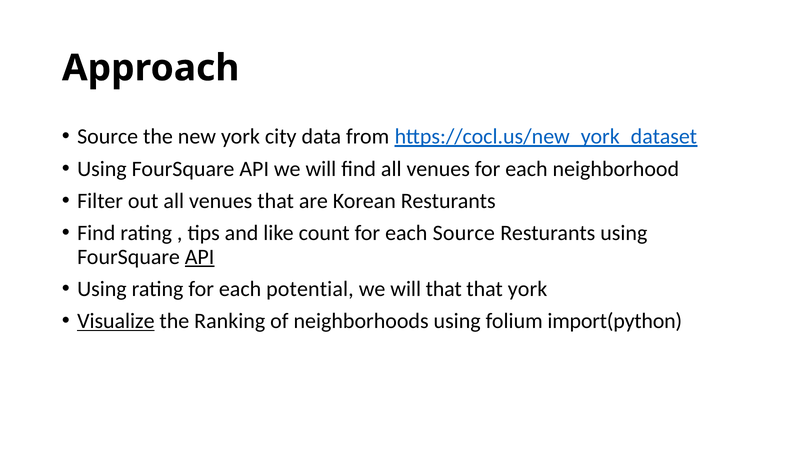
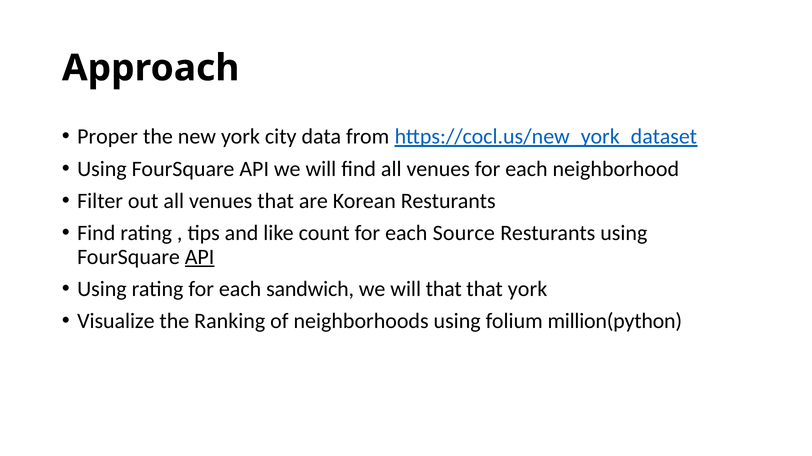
Source at (108, 137): Source -> Proper
potential: potential -> sandwich
Visualize underline: present -> none
import(python: import(python -> million(python
